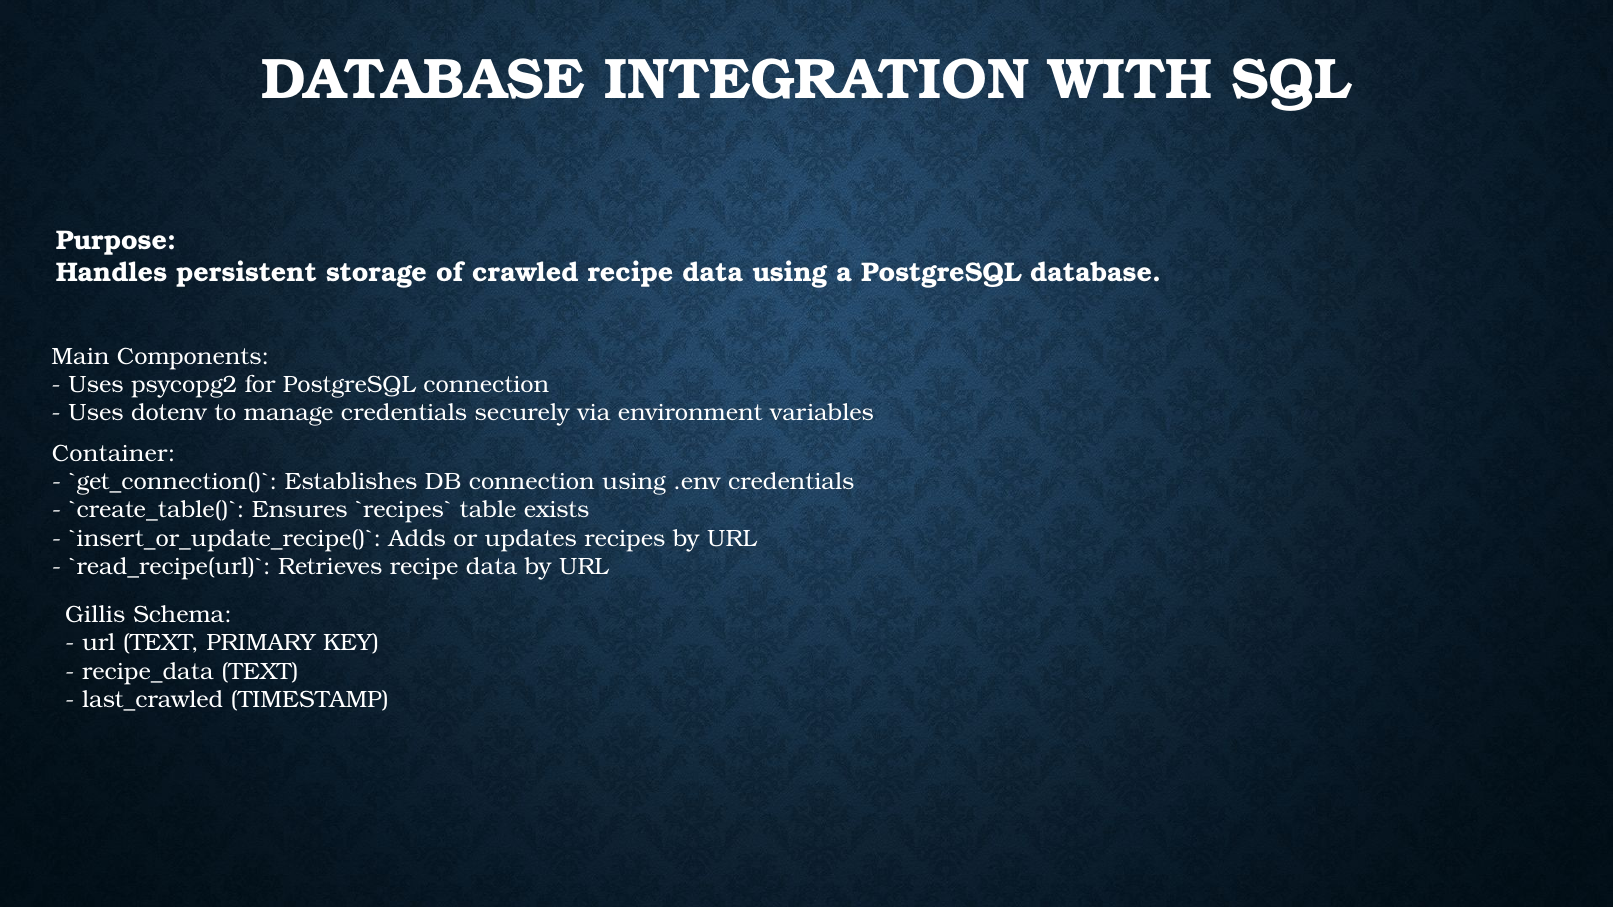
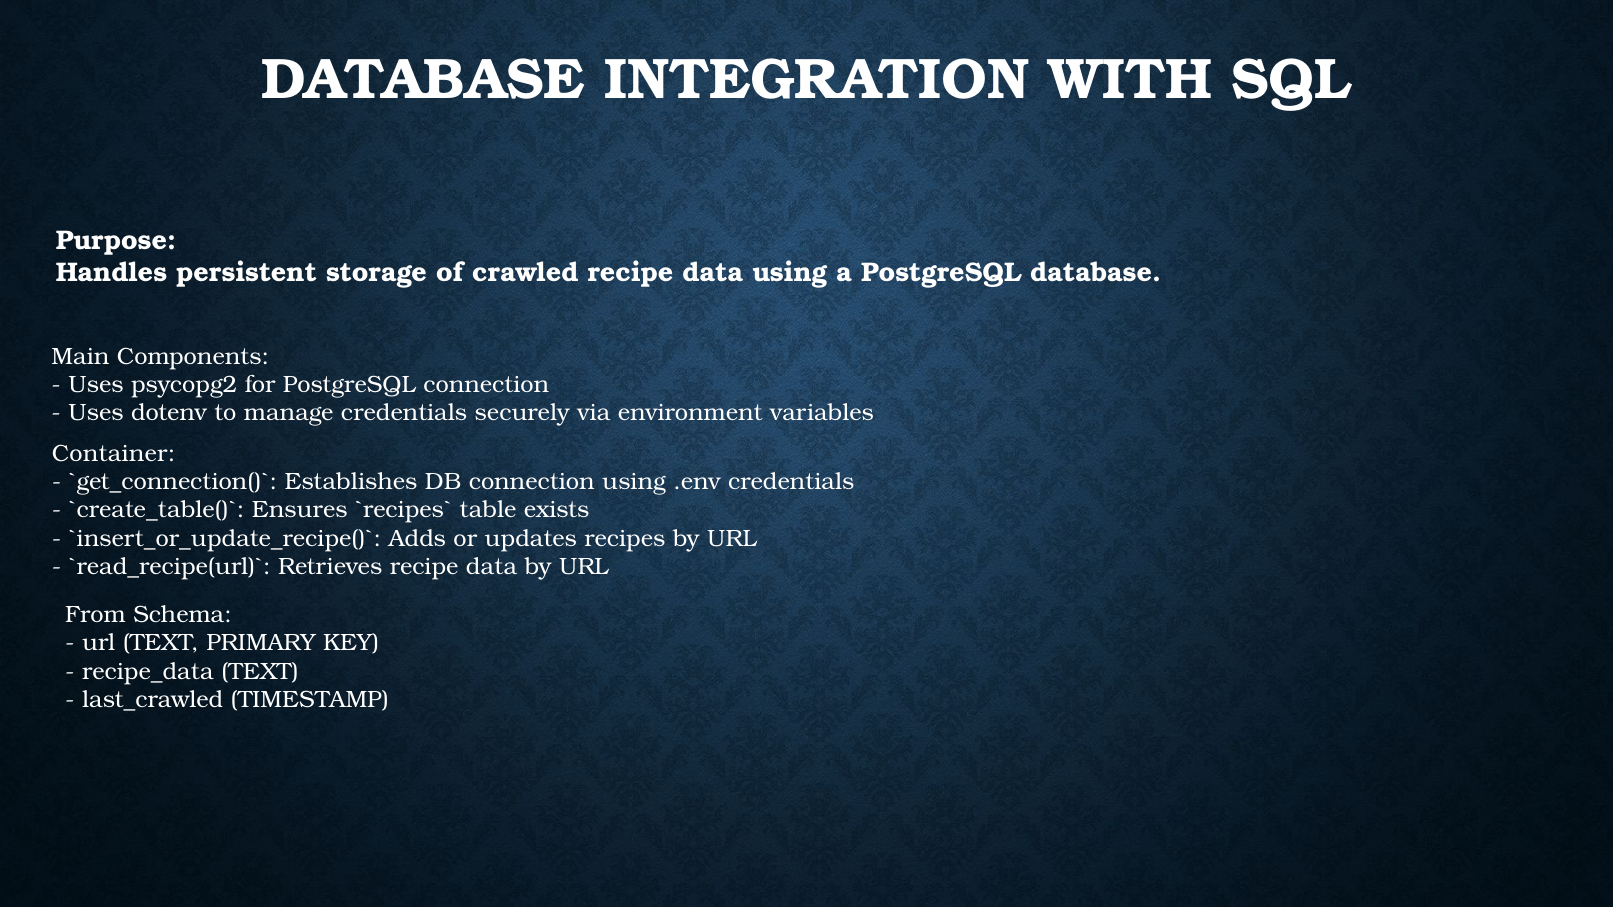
Gillis: Gillis -> From
